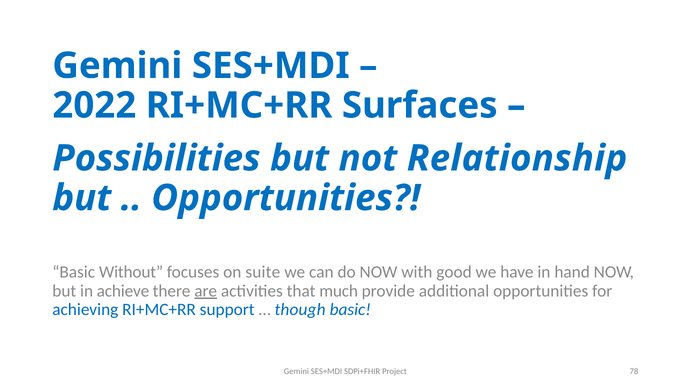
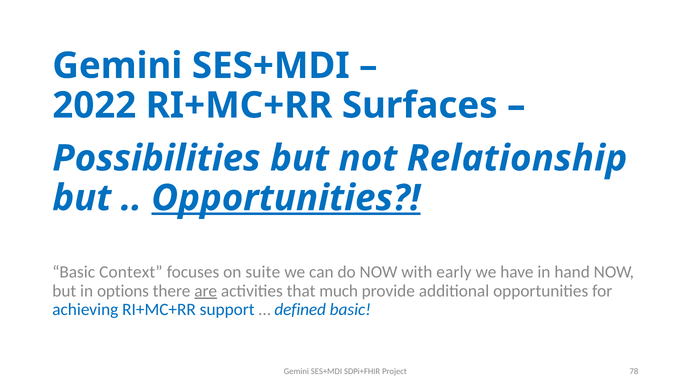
Opportunities at (286, 198) underline: none -> present
Without: Without -> Context
good: good -> early
achieve: achieve -> options
though: though -> defined
